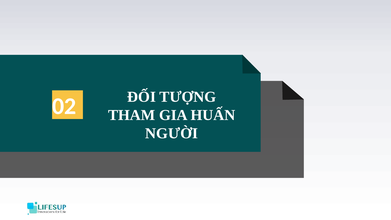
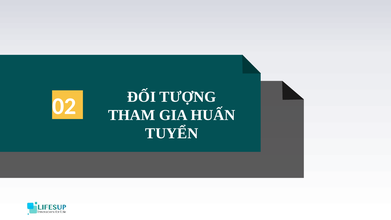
NGƯỜI: NGƯỜI -> TUYỂN
